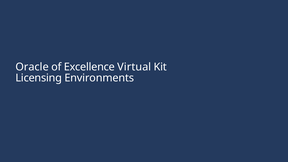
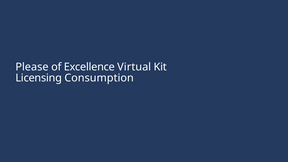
Oracle: Oracle -> Please
Environments: Environments -> Consumption
